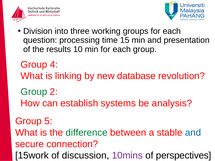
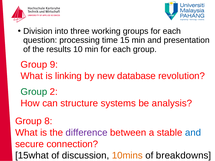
4: 4 -> 9
establish: establish -> structure
5: 5 -> 8
difference colour: green -> purple
15work: 15work -> 15what
10mins colour: purple -> orange
perspectives: perspectives -> breakdowns
